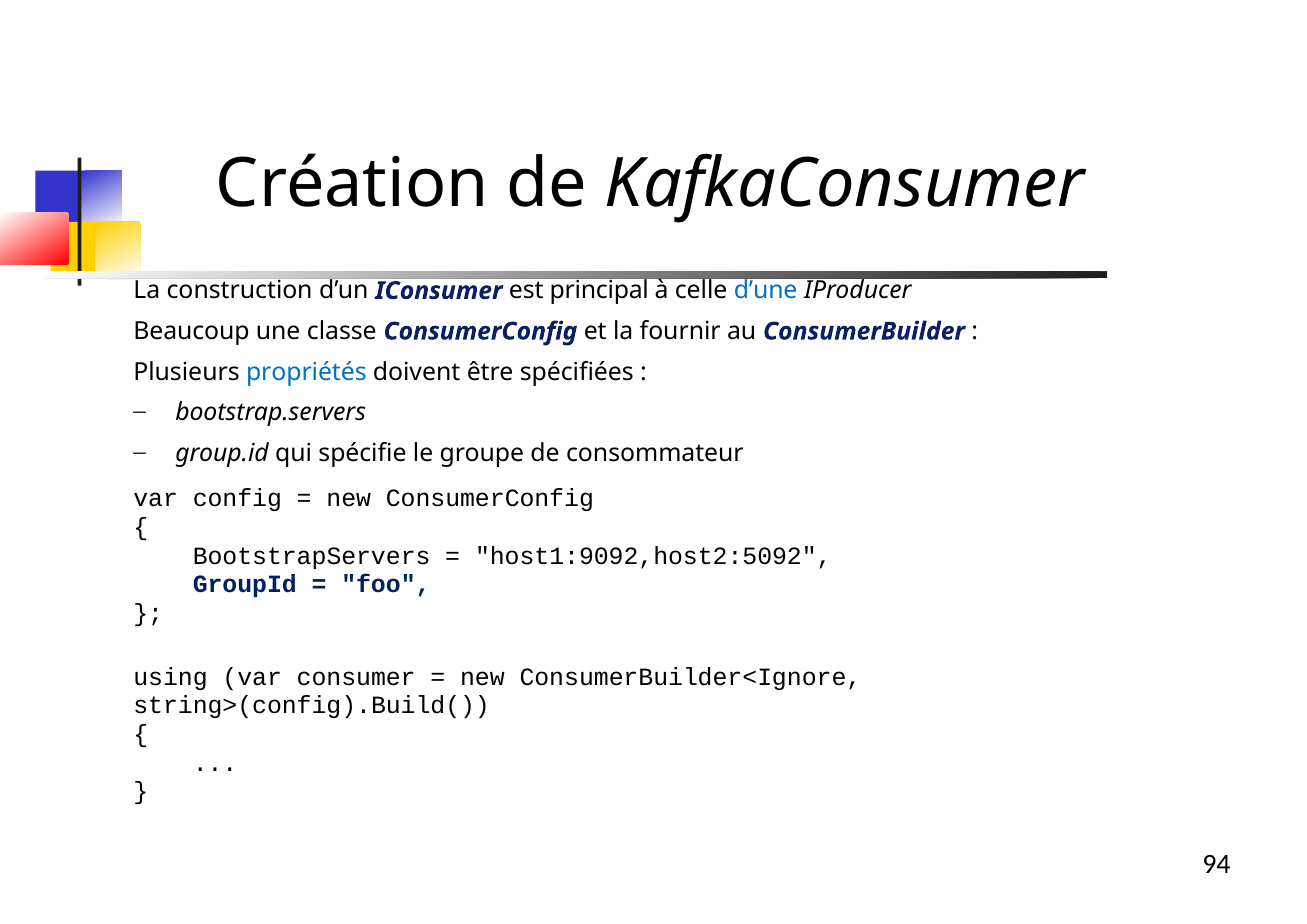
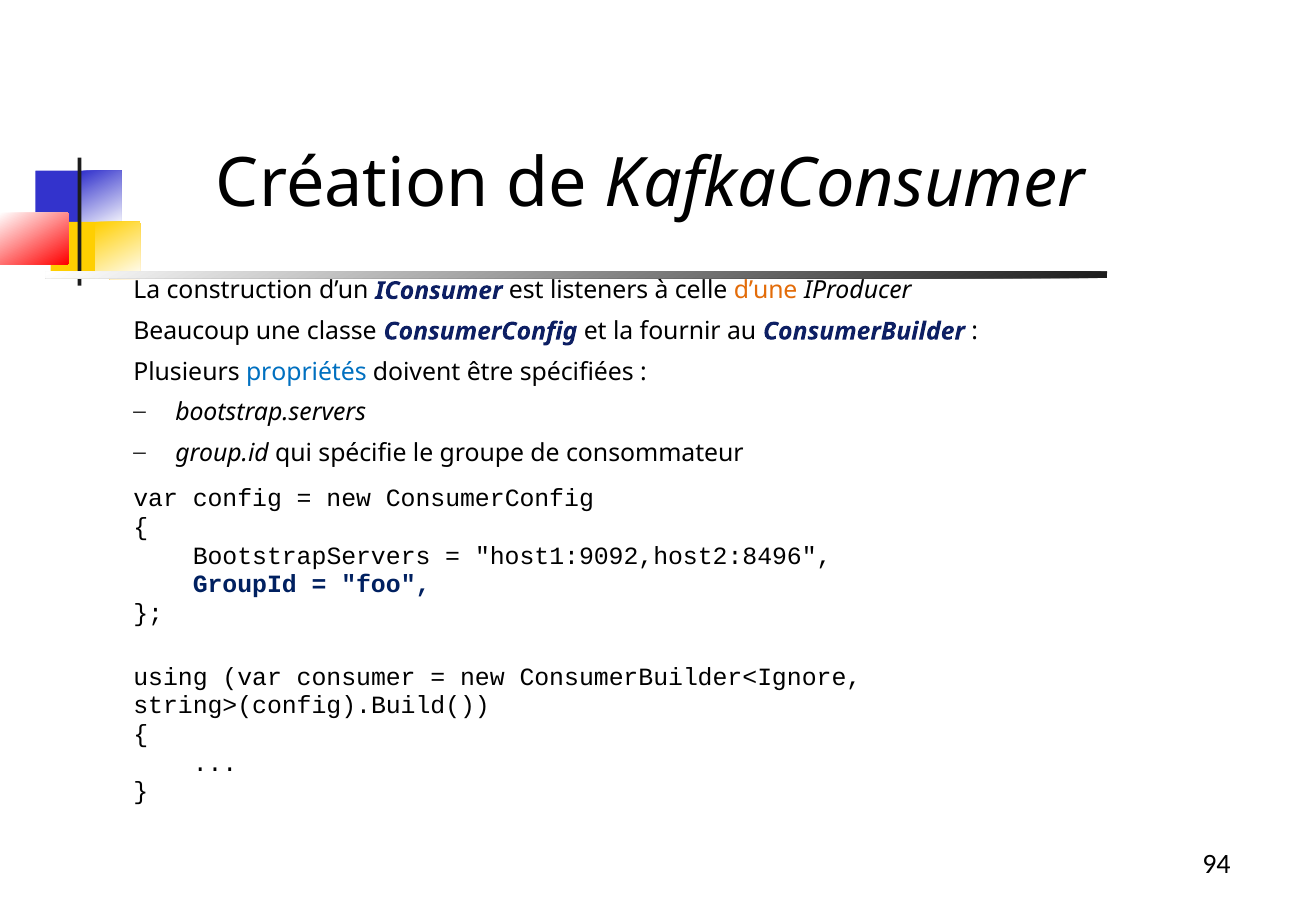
principal: principal -> listeners
d’une colour: blue -> orange
host1:9092,host2:5092: host1:9092,host2:5092 -> host1:9092,host2:8496
